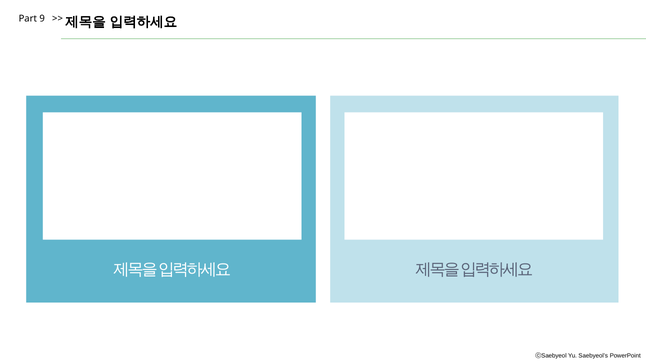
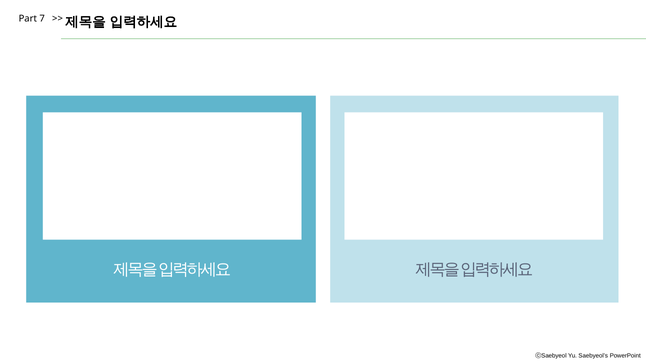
9: 9 -> 7
